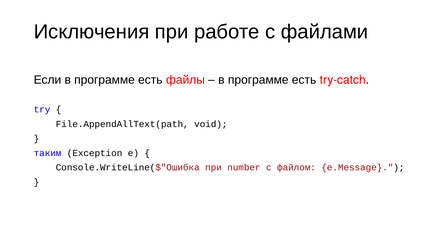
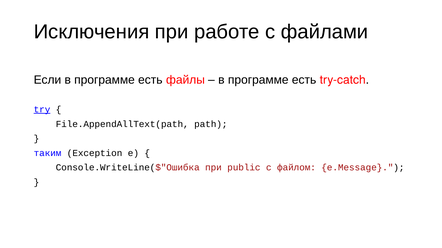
try underline: none -> present
void: void -> path
number: number -> public
